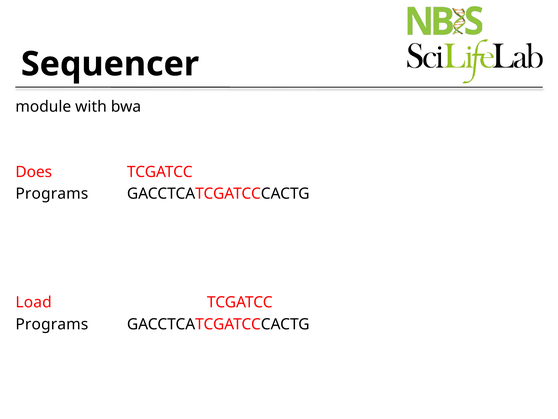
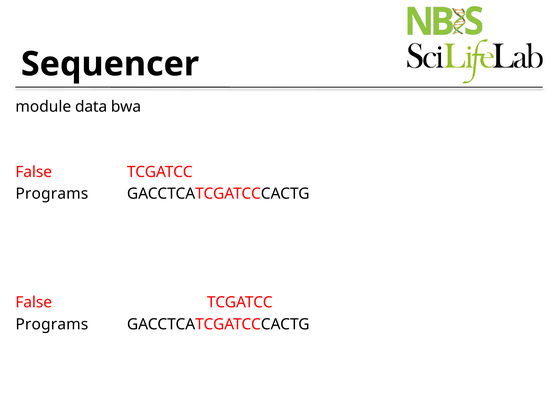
with: with -> data
Does at (34, 172): Does -> False
Load at (34, 302): Load -> False
